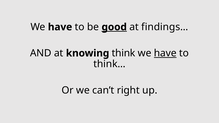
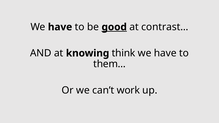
findings…: findings… -> contrast…
have at (165, 53) underline: present -> none
think…: think… -> them…
right: right -> work
